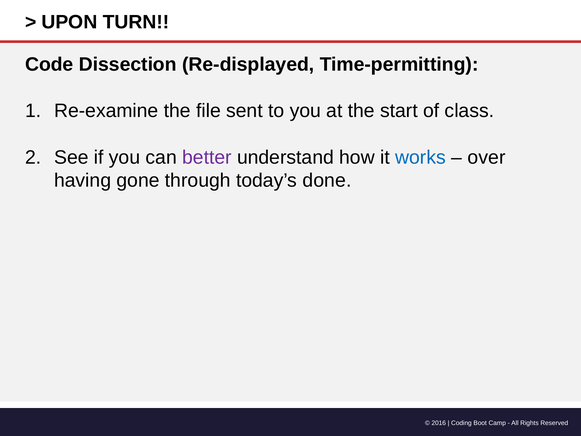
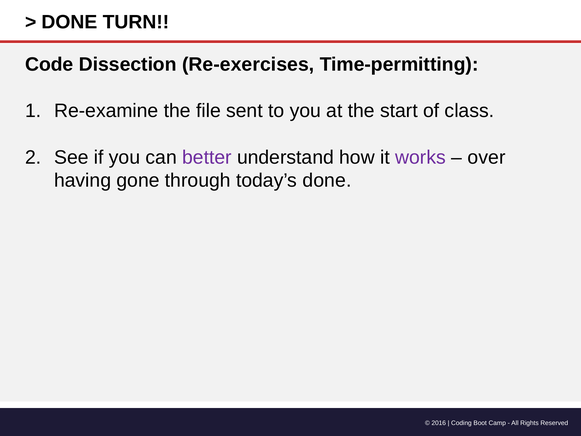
UPON at (69, 22): UPON -> DONE
Re-displayed: Re-displayed -> Re-exercises
works colour: blue -> purple
